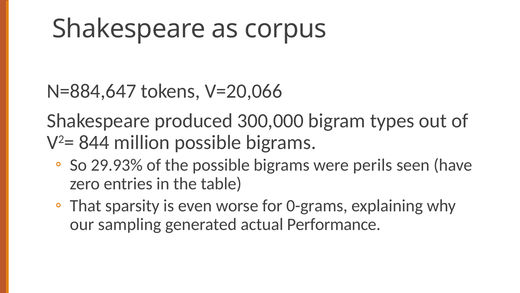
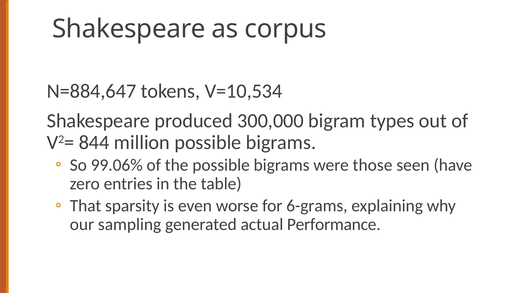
V=20,066: V=20,066 -> V=10,534
29.93%: 29.93% -> 99.06%
perils: perils -> those
0-grams: 0-grams -> 6-grams
